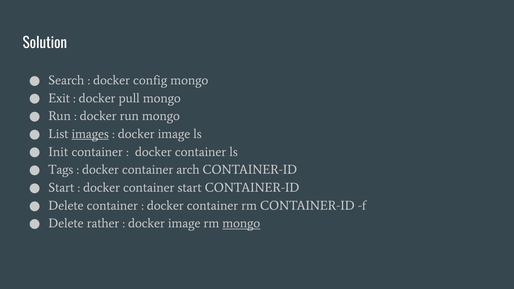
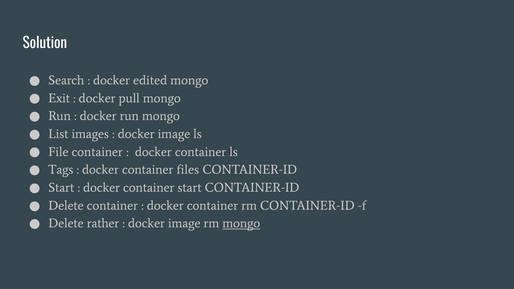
config: config -> edited
images underline: present -> none
Init: Init -> File
arch: arch -> files
